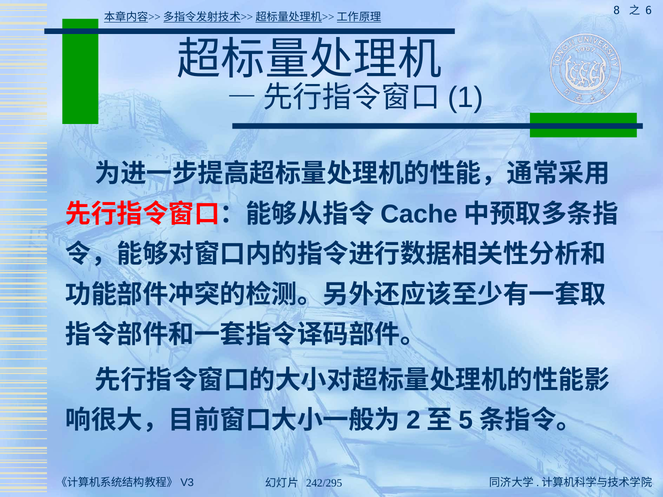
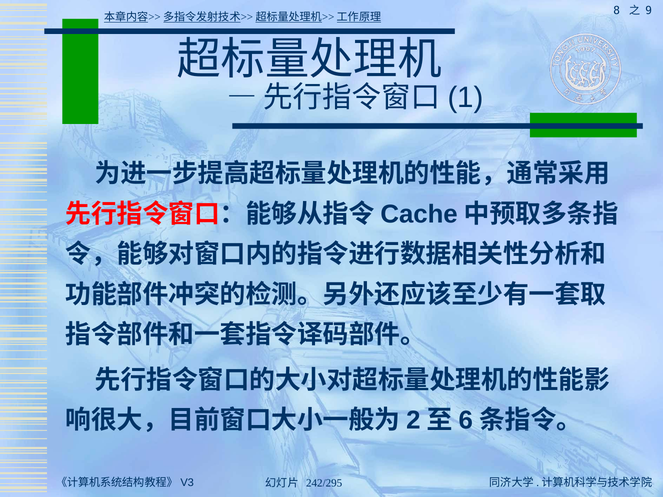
6: 6 -> 9
5: 5 -> 6
